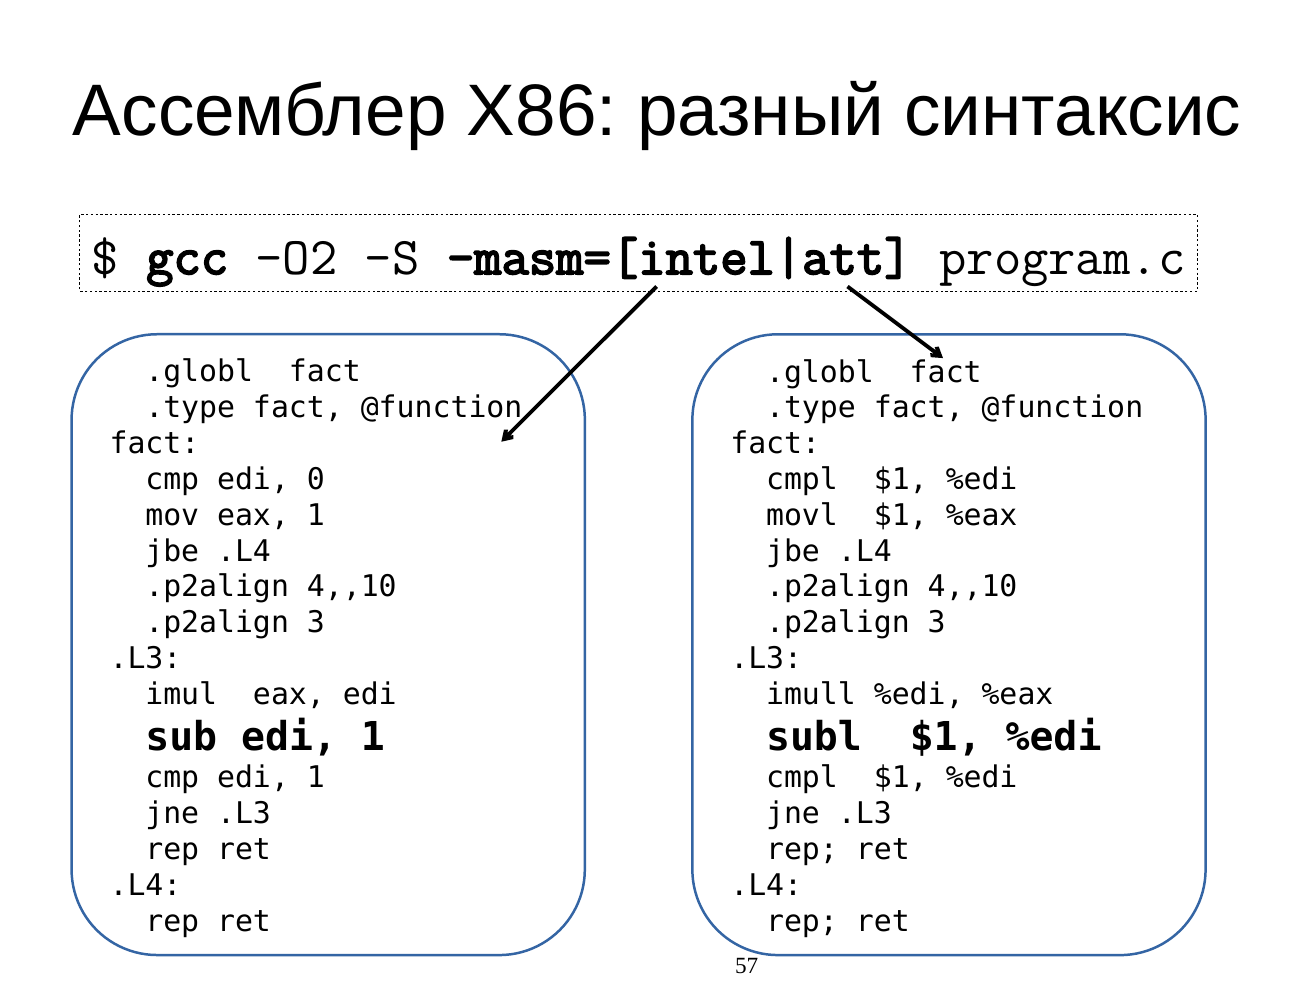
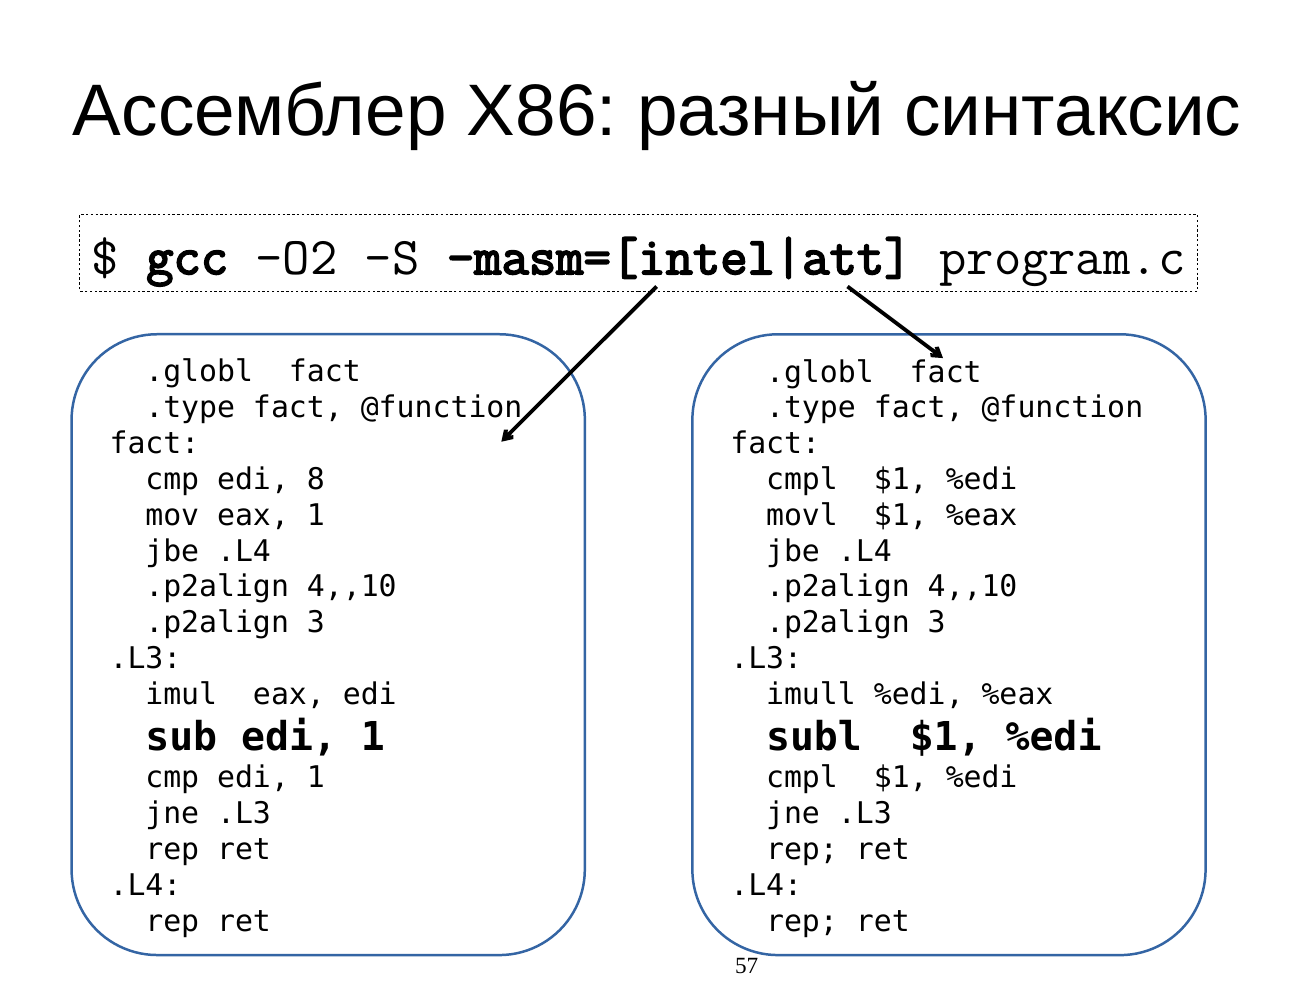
0: 0 -> 8
